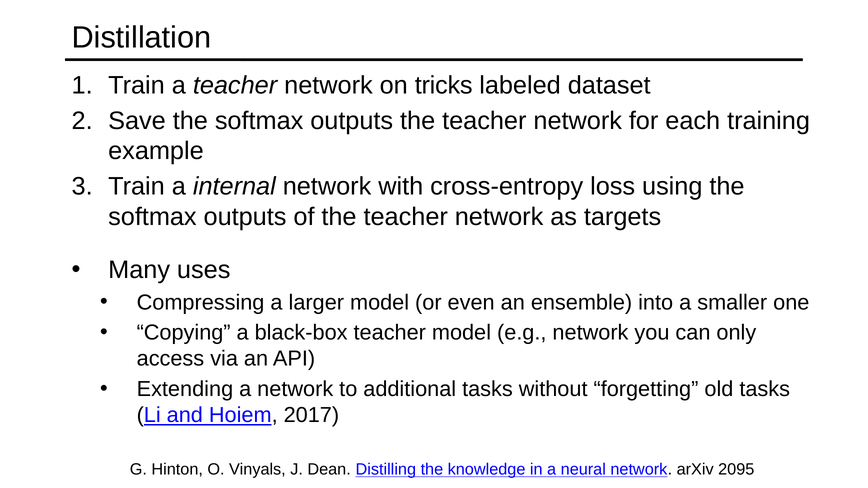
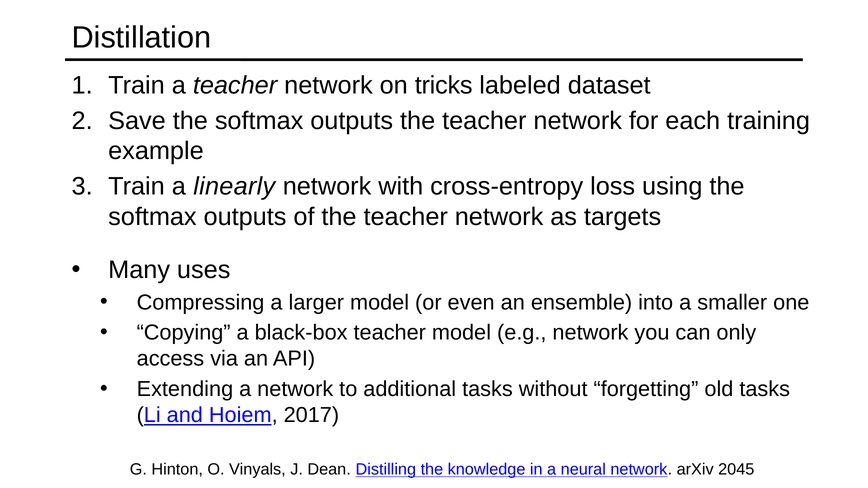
internal: internal -> linearly
2095: 2095 -> 2045
